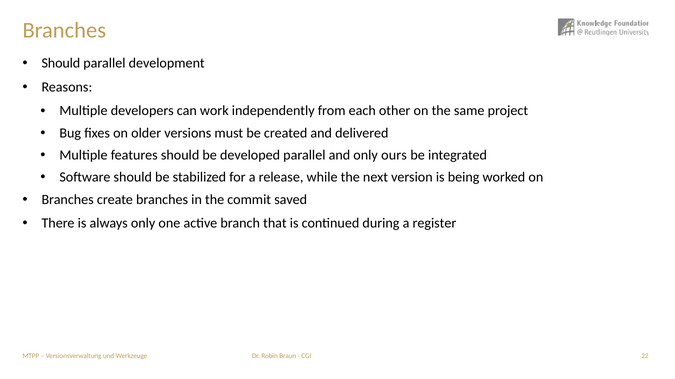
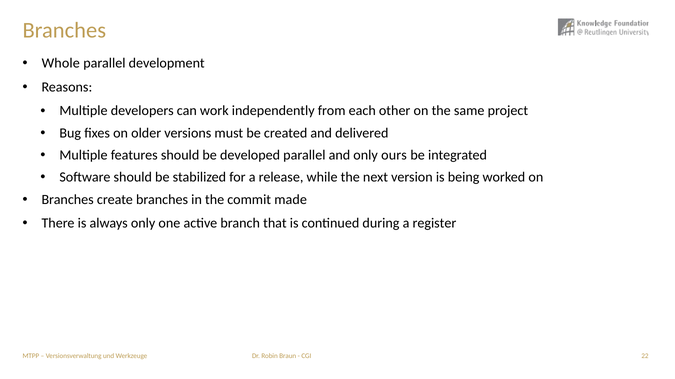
Should at (61, 63): Should -> Whole
saved: saved -> made
